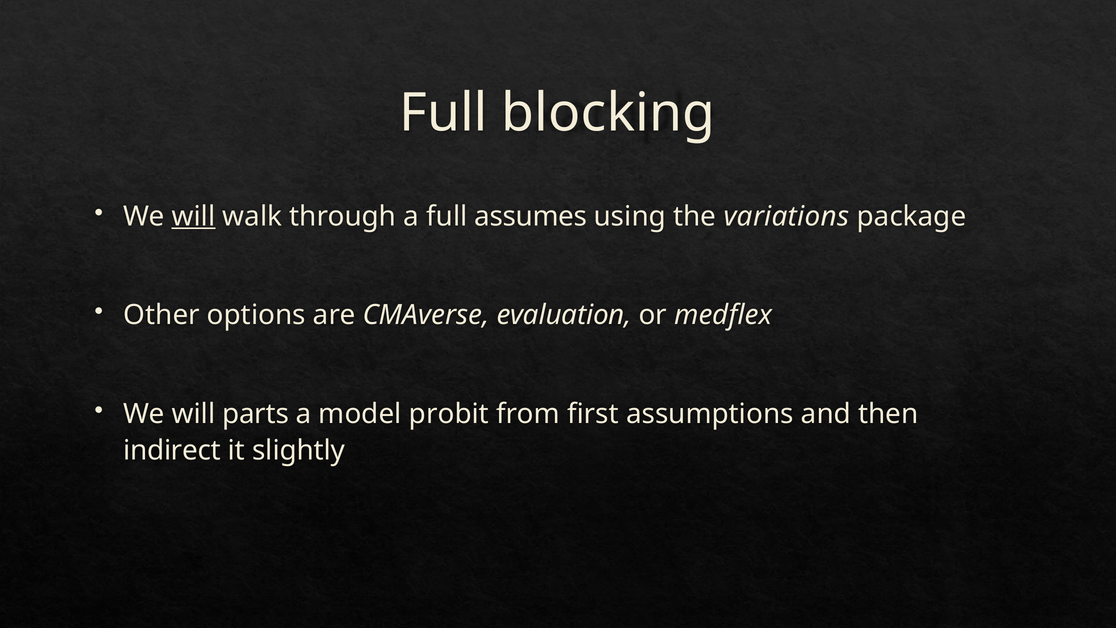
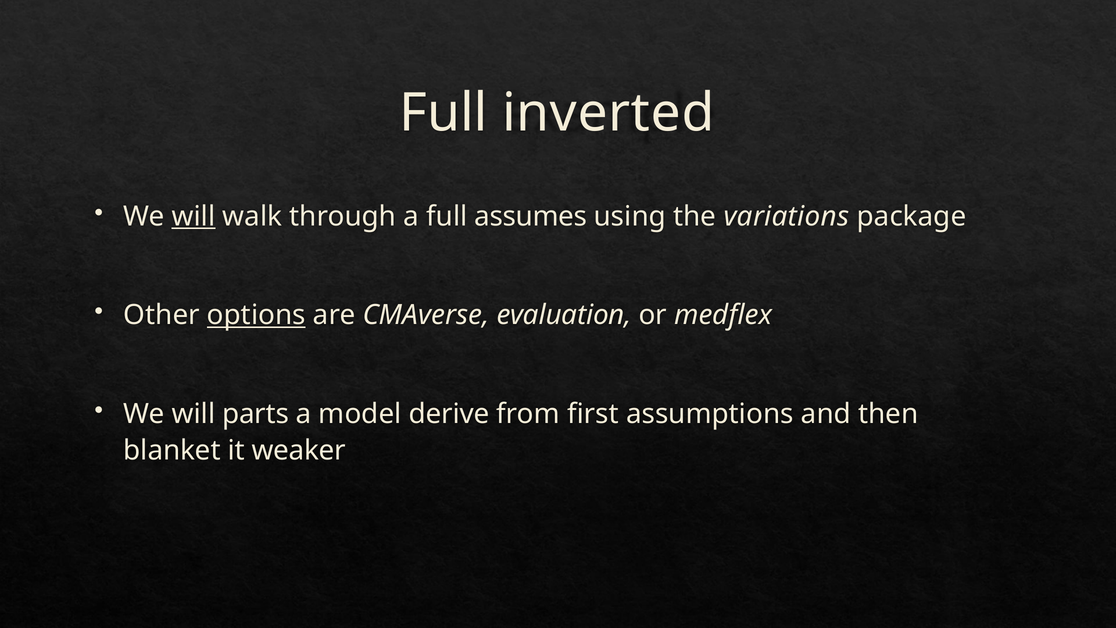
blocking: blocking -> inverted
options underline: none -> present
probit: probit -> derive
indirect: indirect -> blanket
slightly: slightly -> weaker
